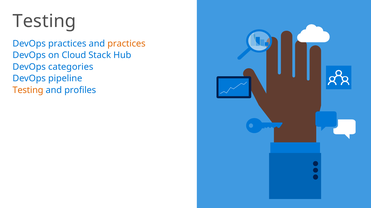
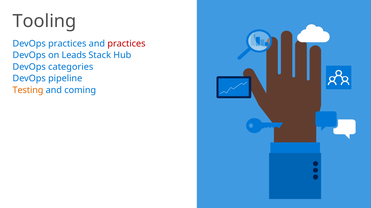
Testing at (44, 21): Testing -> Tooling
practices at (126, 44) colour: orange -> red
Cloud: Cloud -> Leads
profiles: profiles -> coming
